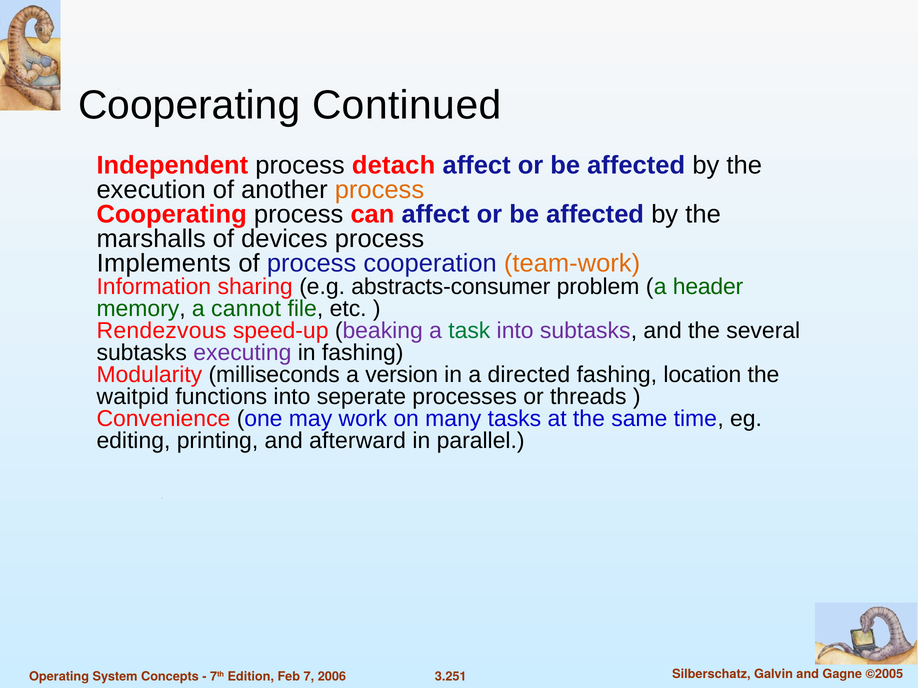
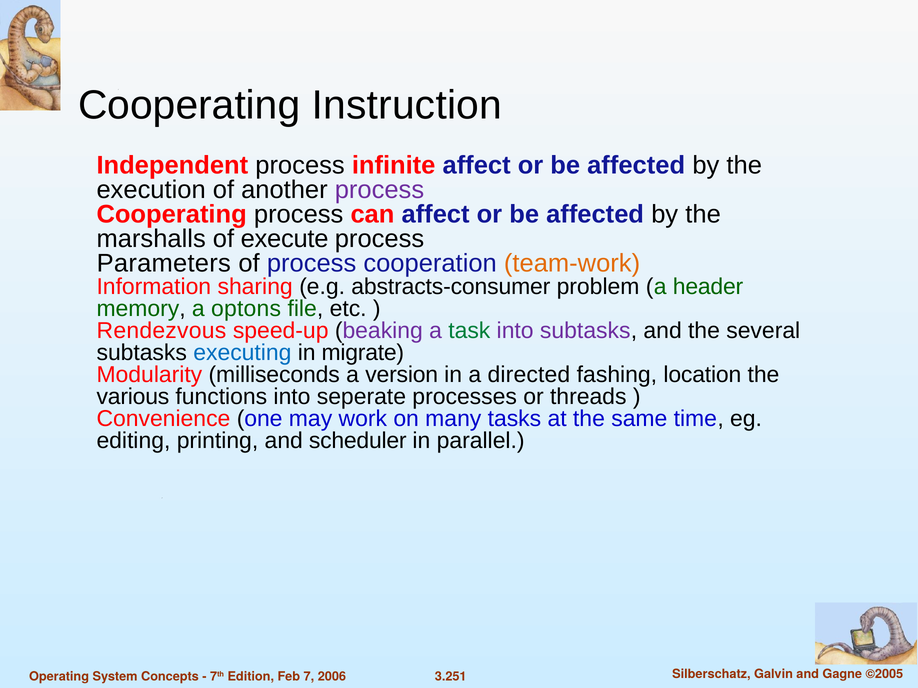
Continued: Continued -> Instruction
detach: detach -> infinite
process at (379, 190) colour: orange -> purple
devices: devices -> execute
Implements: Implements -> Parameters
cannot: cannot -> optons
executing colour: purple -> blue
in fashing: fashing -> migrate
waitpid: waitpid -> various
afterward: afterward -> scheduler
